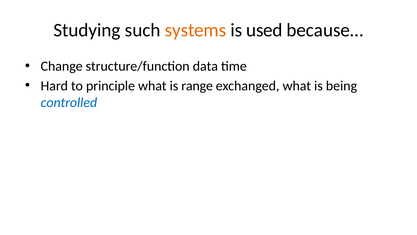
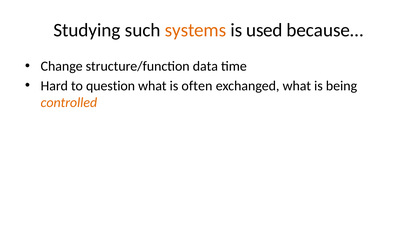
principle: principle -> question
range: range -> often
controlled colour: blue -> orange
